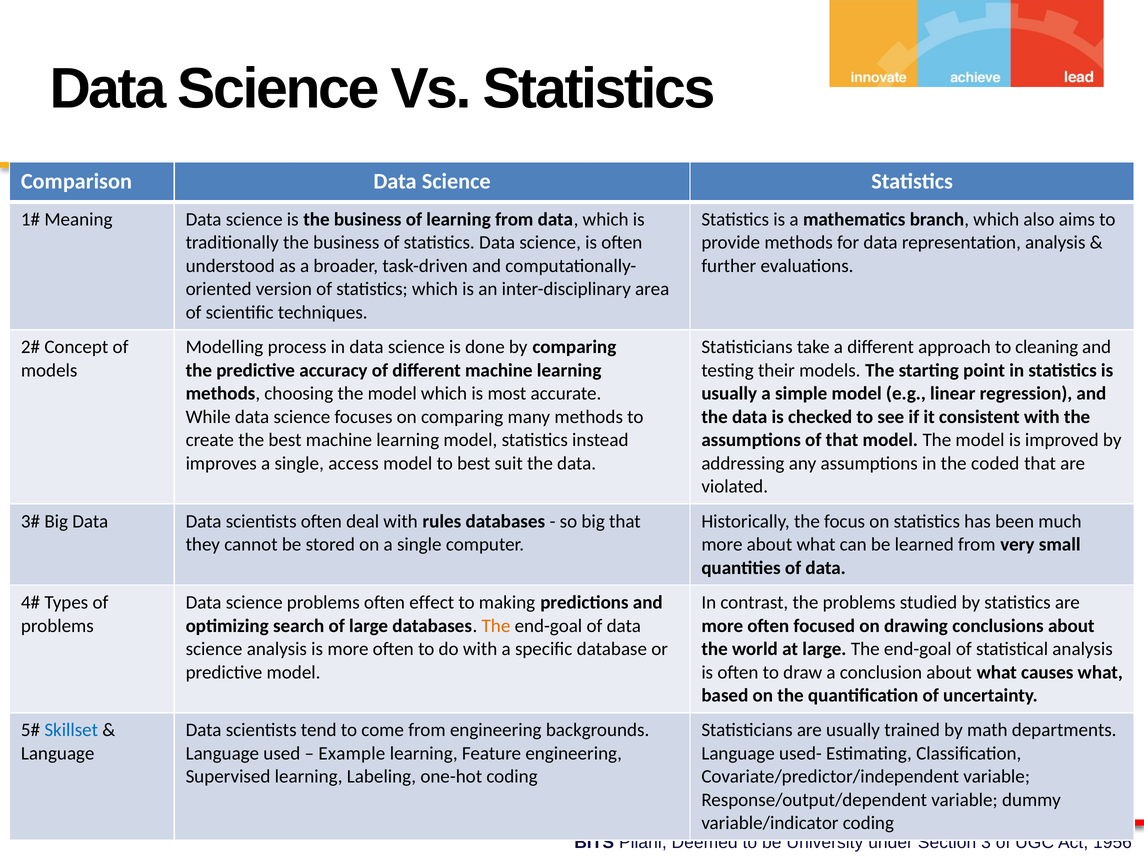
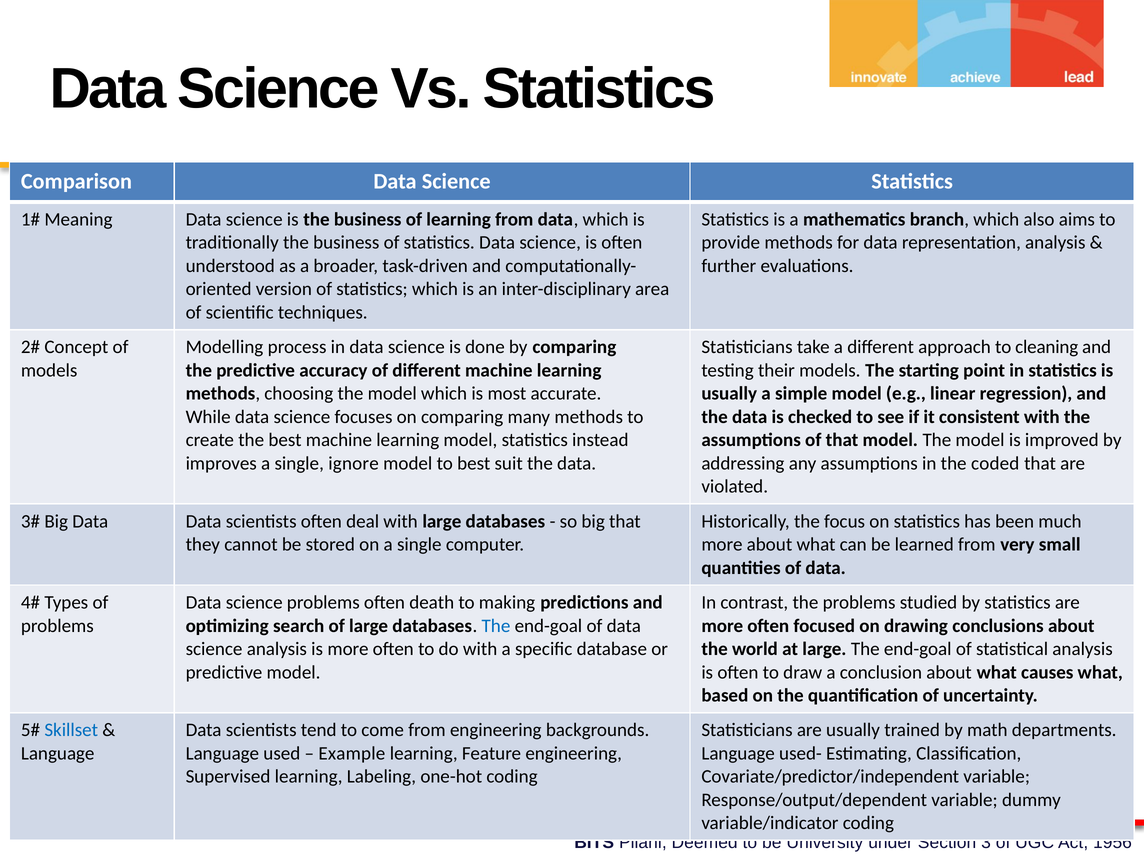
access: access -> ignore
with rules: rules -> large
effect: effect -> death
The at (496, 626) colour: orange -> blue
